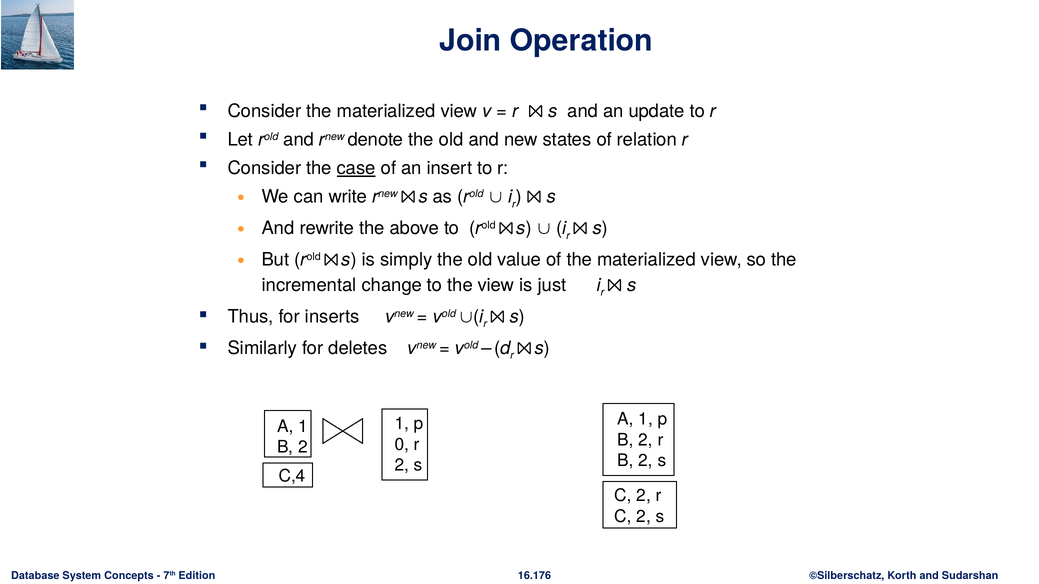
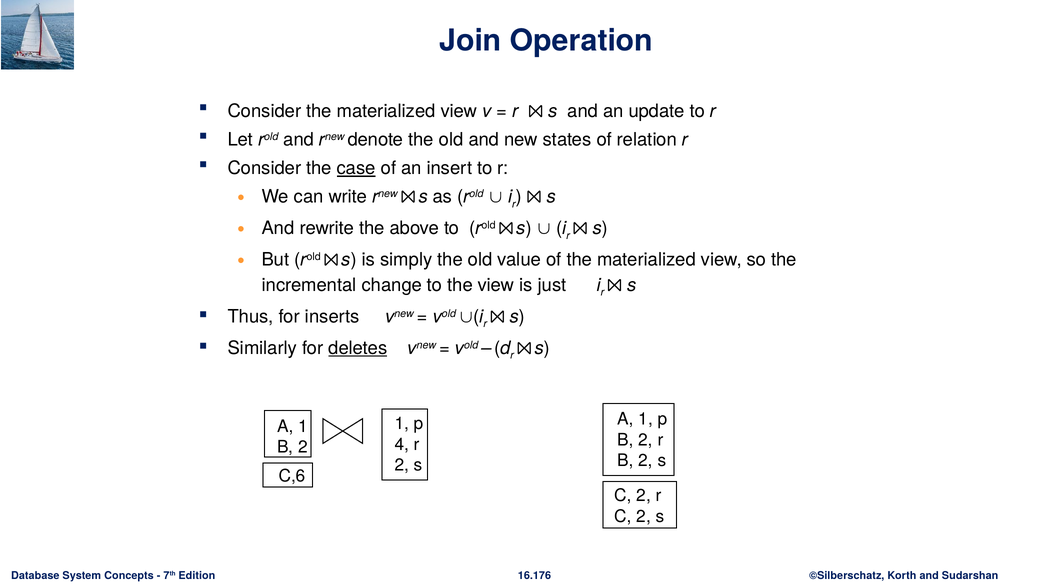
deletes underline: none -> present
0: 0 -> 4
C,4: C,4 -> C,6
